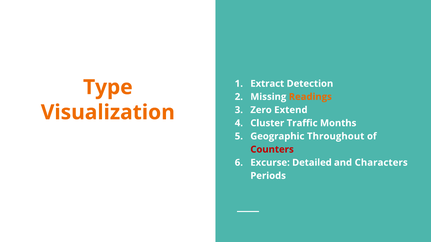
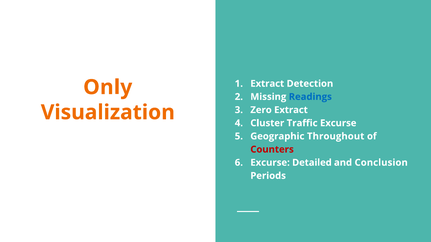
Type: Type -> Only
Readings colour: orange -> blue
Zero Extend: Extend -> Extract
Traffic Months: Months -> Excurse
Characters: Characters -> Conclusion
